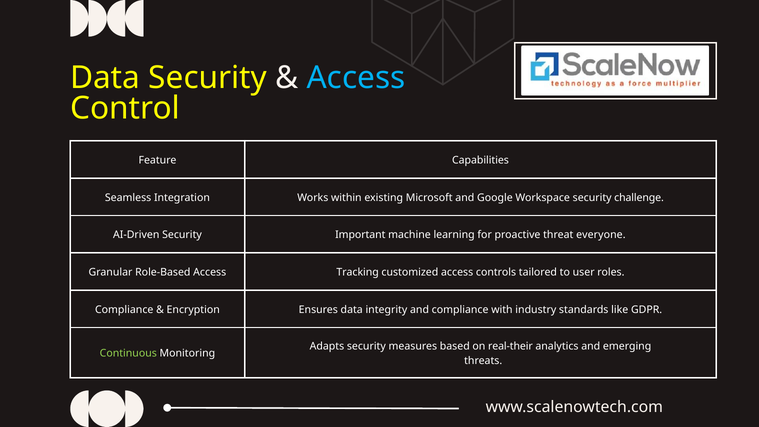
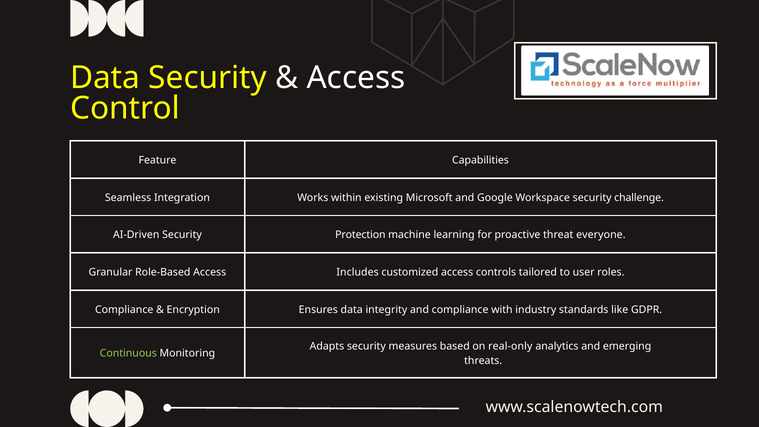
Access at (356, 78) colour: light blue -> white
Important: Important -> Protection
Tracking: Tracking -> Includes
real-their: real-their -> real-only
